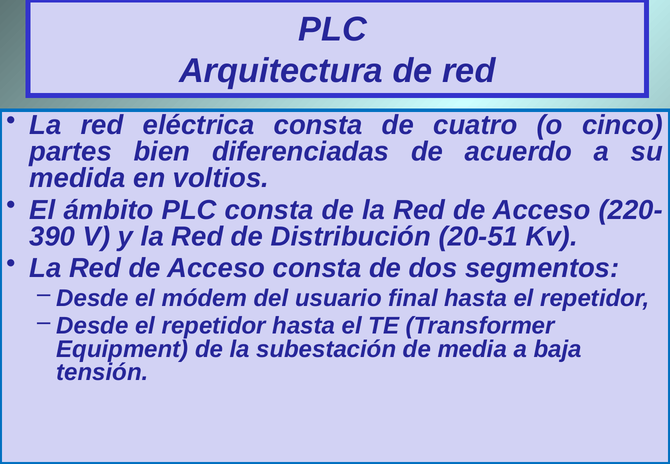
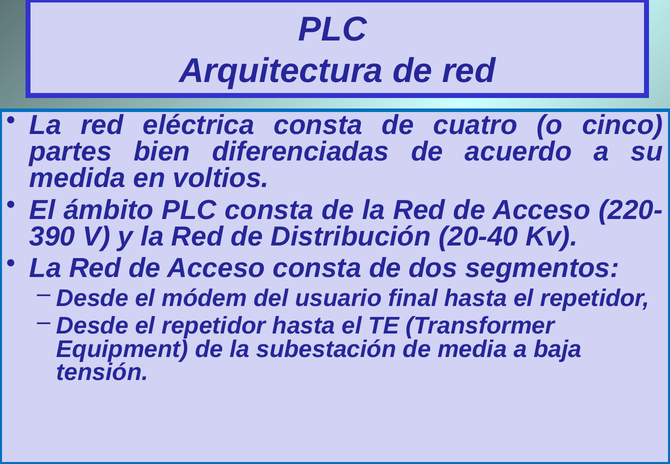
20-51: 20-51 -> 20-40
